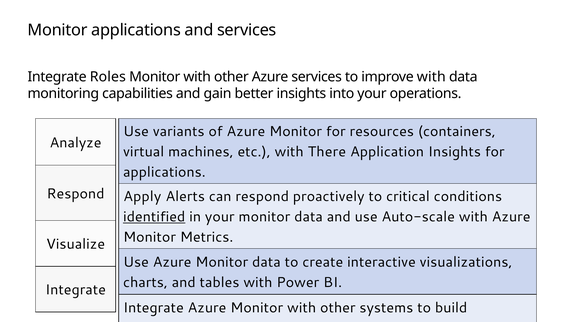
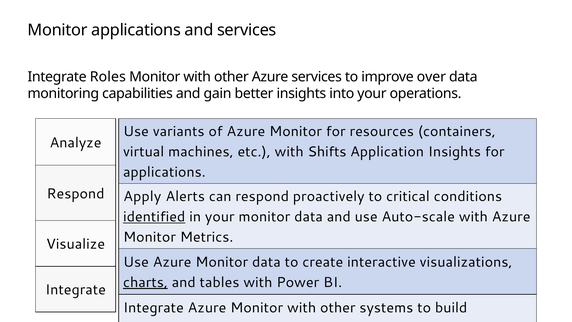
improve with: with -> over
There: There -> Shifts
charts underline: none -> present
